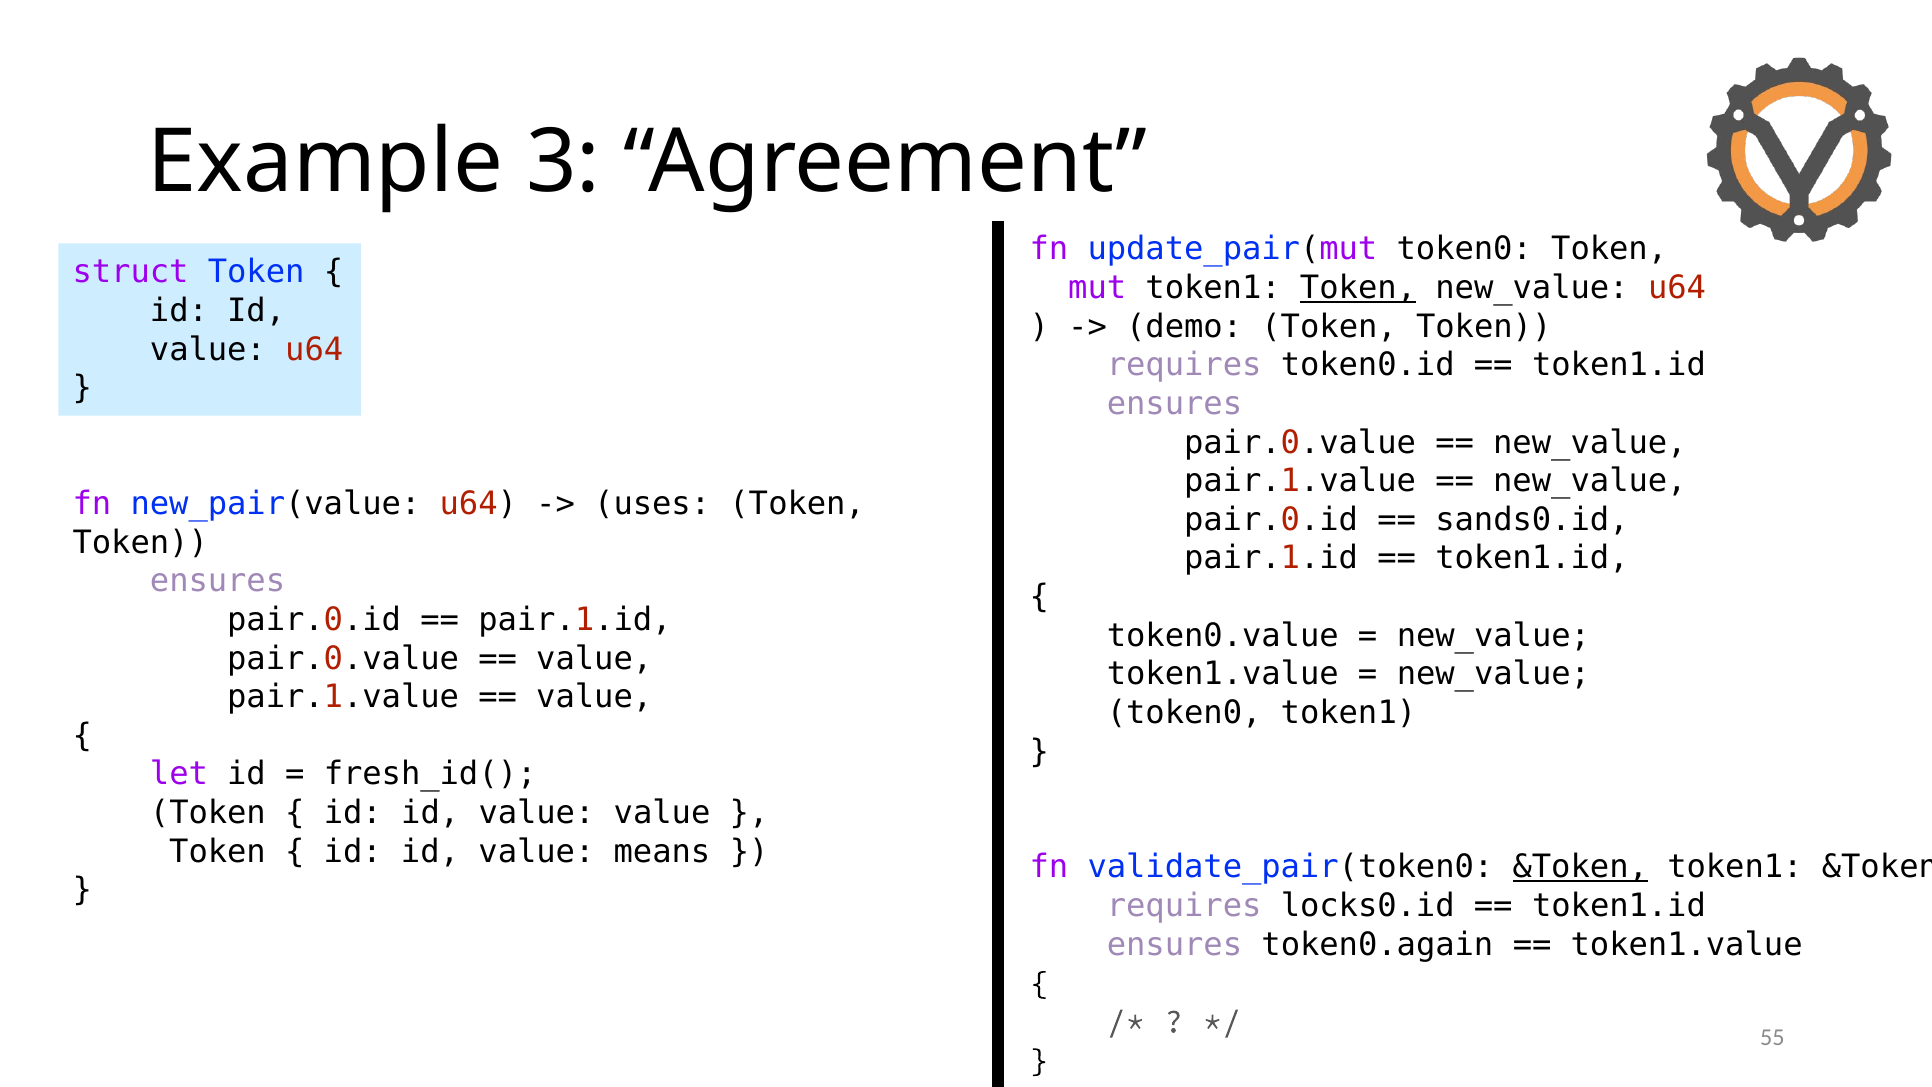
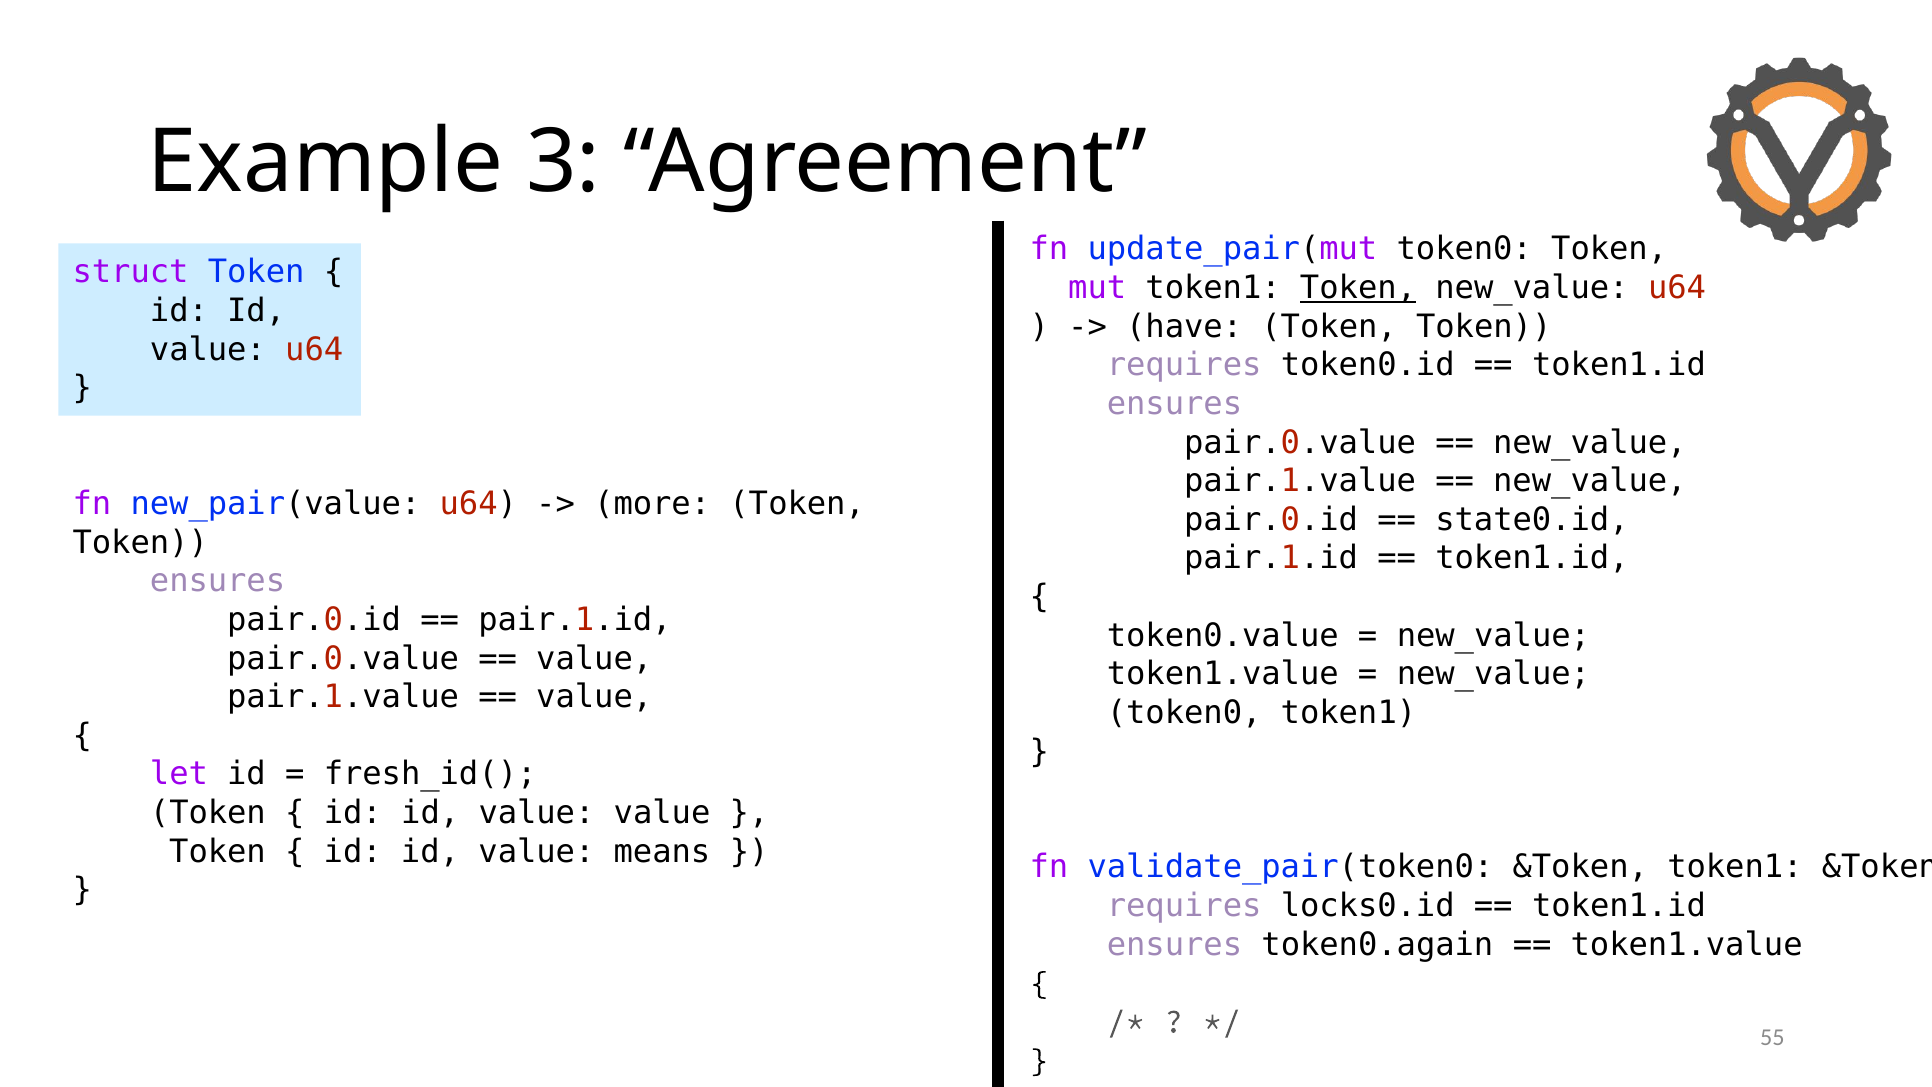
demo: demo -> have
uses: uses -> more
sands0.id: sands0.id -> state0.id
&Token at (1580, 867) underline: present -> none
